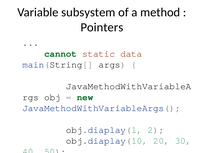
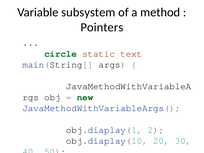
cannot: cannot -> circle
data: data -> text
